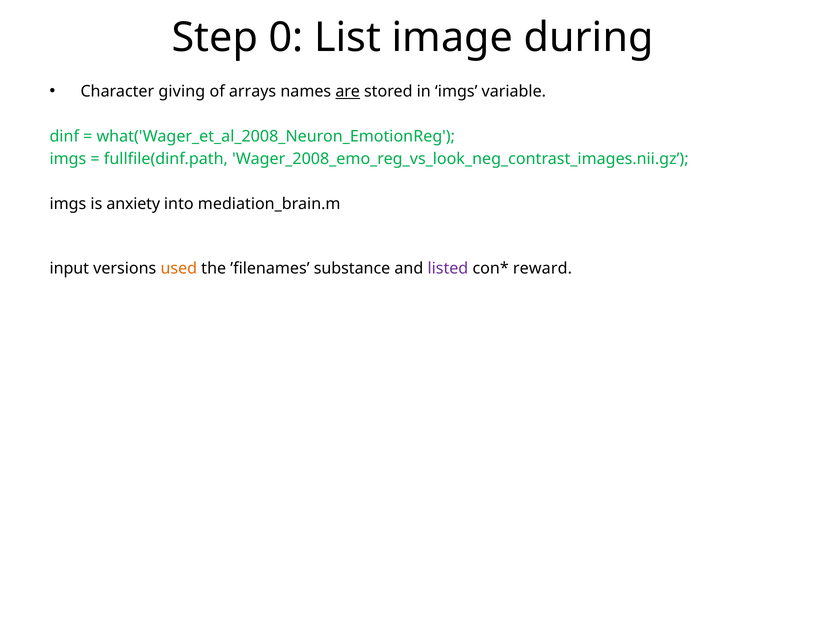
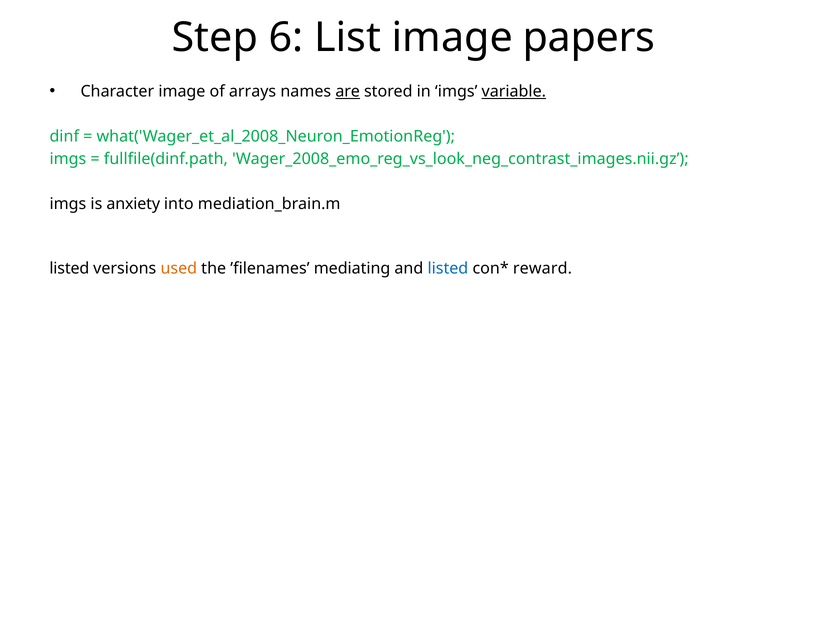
0: 0 -> 6
during: during -> papers
Character giving: giving -> image
variable underline: none -> present
input at (69, 268): input -> listed
substance: substance -> mediating
listed at (448, 268) colour: purple -> blue
